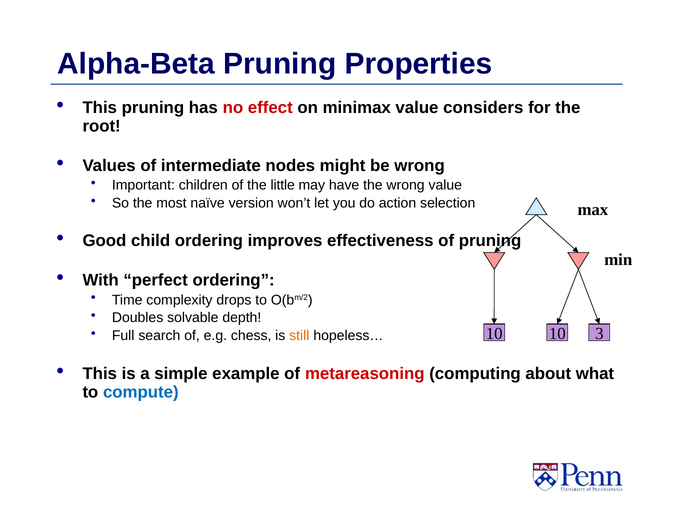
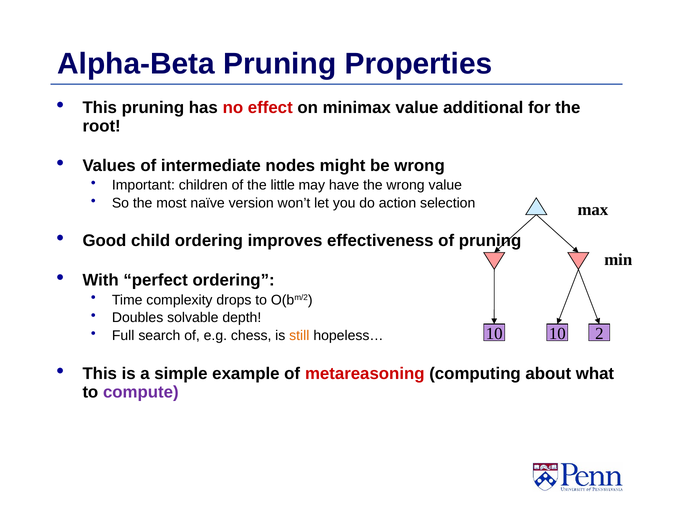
considers: considers -> additional
3: 3 -> 2
compute colour: blue -> purple
